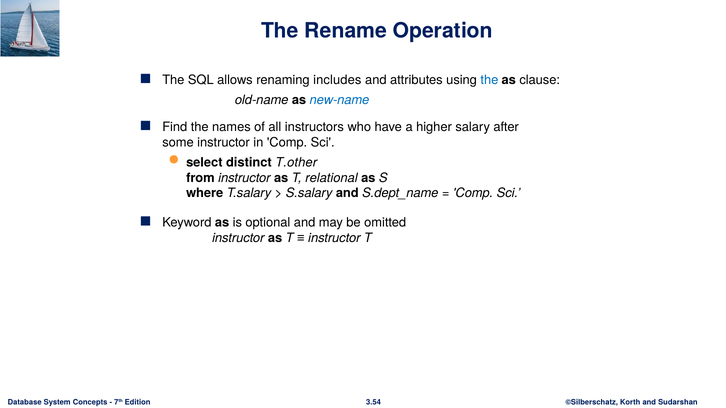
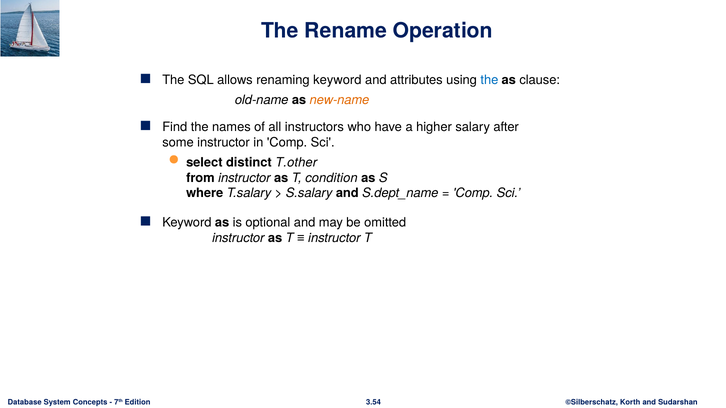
renaming includes: includes -> keyword
new-name colour: blue -> orange
relational: relational -> condition
